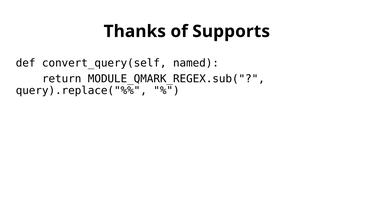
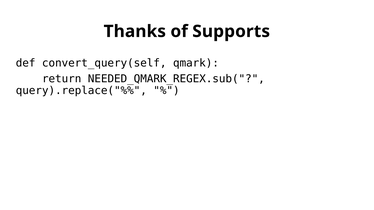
named: named -> qmark
MODULE_QMARK_REGEX.sub(: MODULE_QMARK_REGEX.sub( -> NEEDED_QMARK_REGEX.sub(
